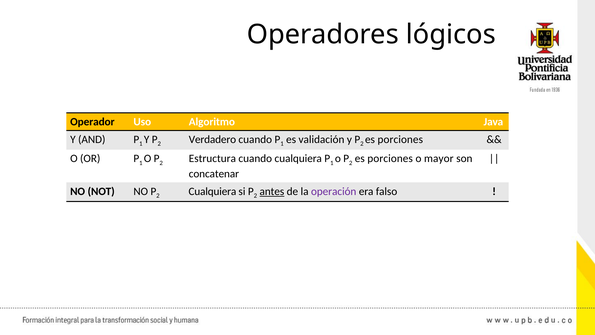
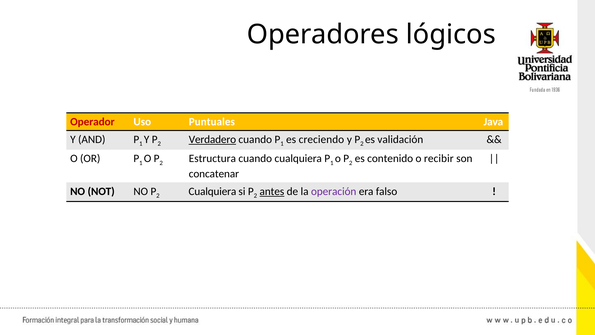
Operador colour: black -> red
Algoritmo: Algoritmo -> Puntuales
Verdadero underline: none -> present
validación: validación -> creciendo
porciones at (400, 139): porciones -> validación
porciones at (390, 158): porciones -> contenido
mayor: mayor -> recibir
